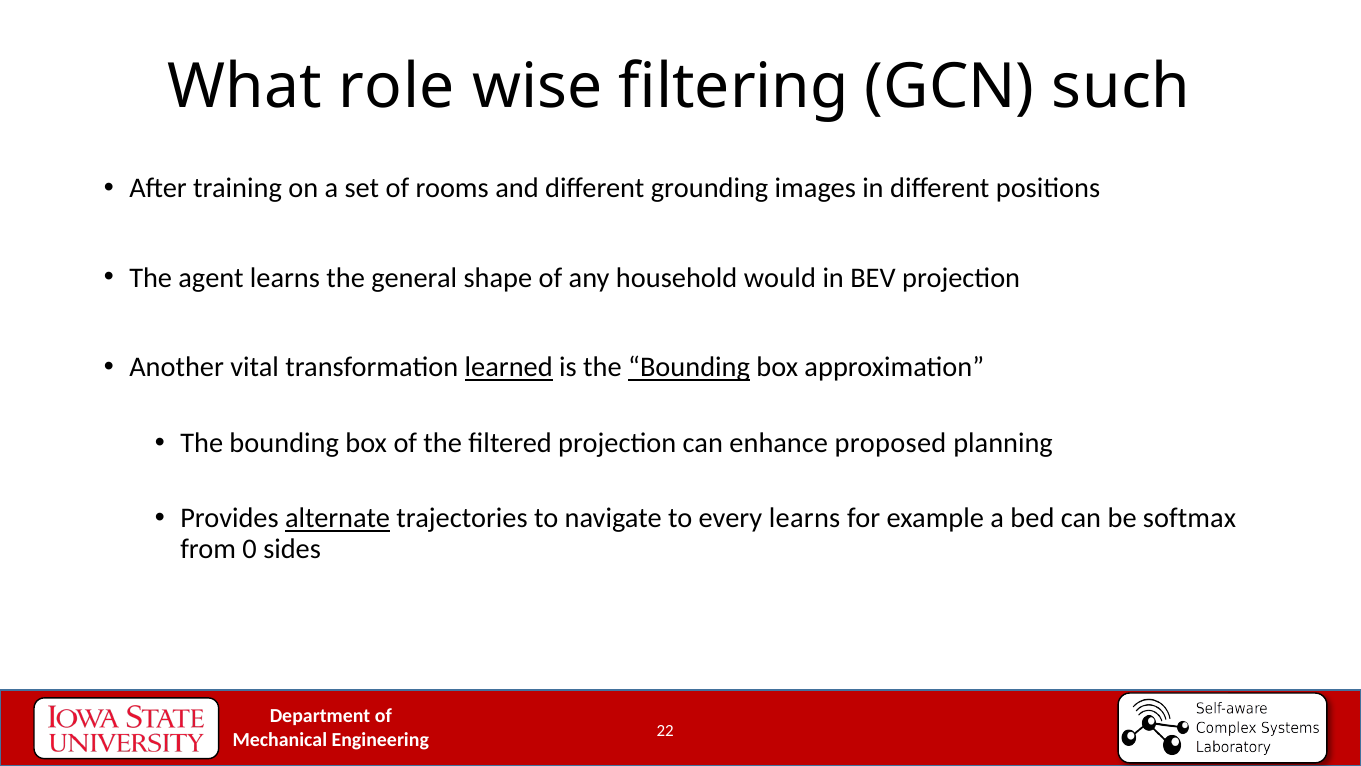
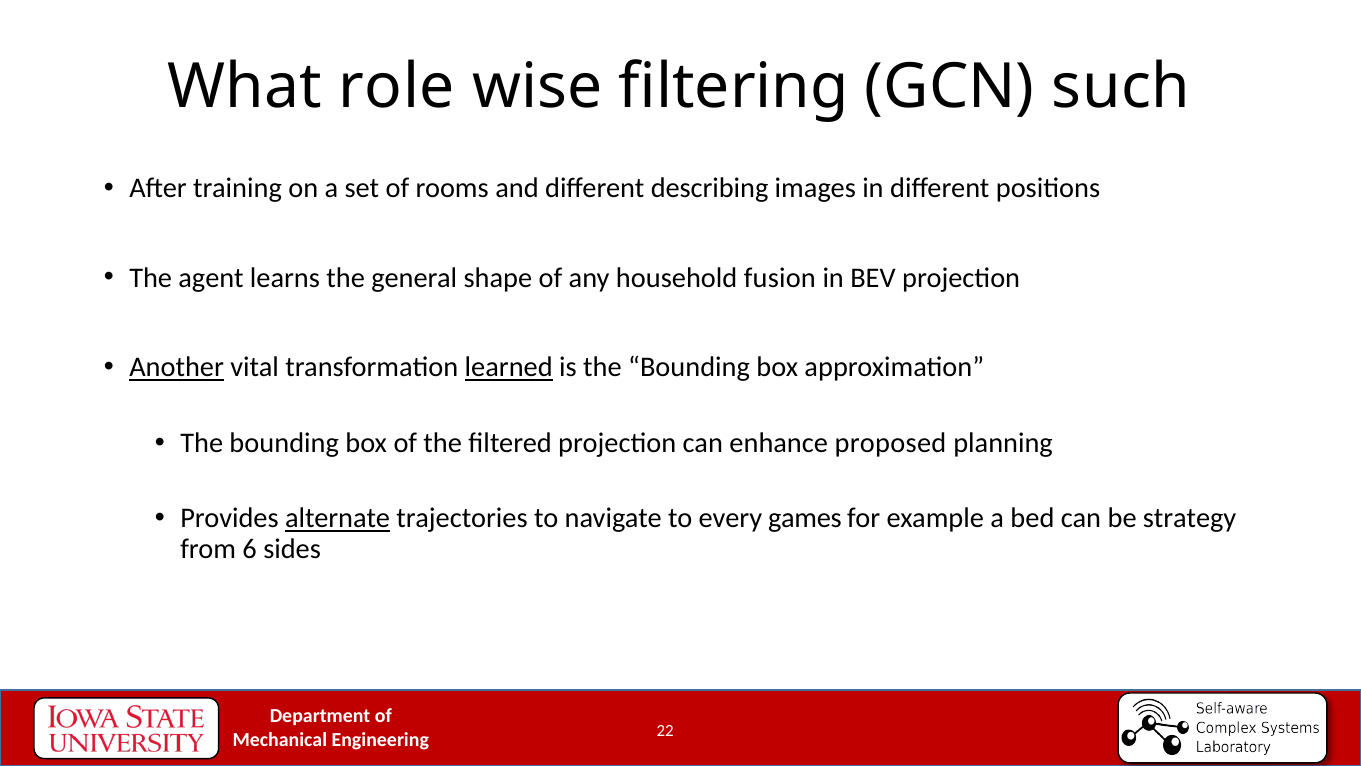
grounding: grounding -> describing
would: would -> fusion
Another underline: none -> present
Bounding at (689, 367) underline: present -> none
every learns: learns -> games
softmax: softmax -> strategy
0: 0 -> 6
